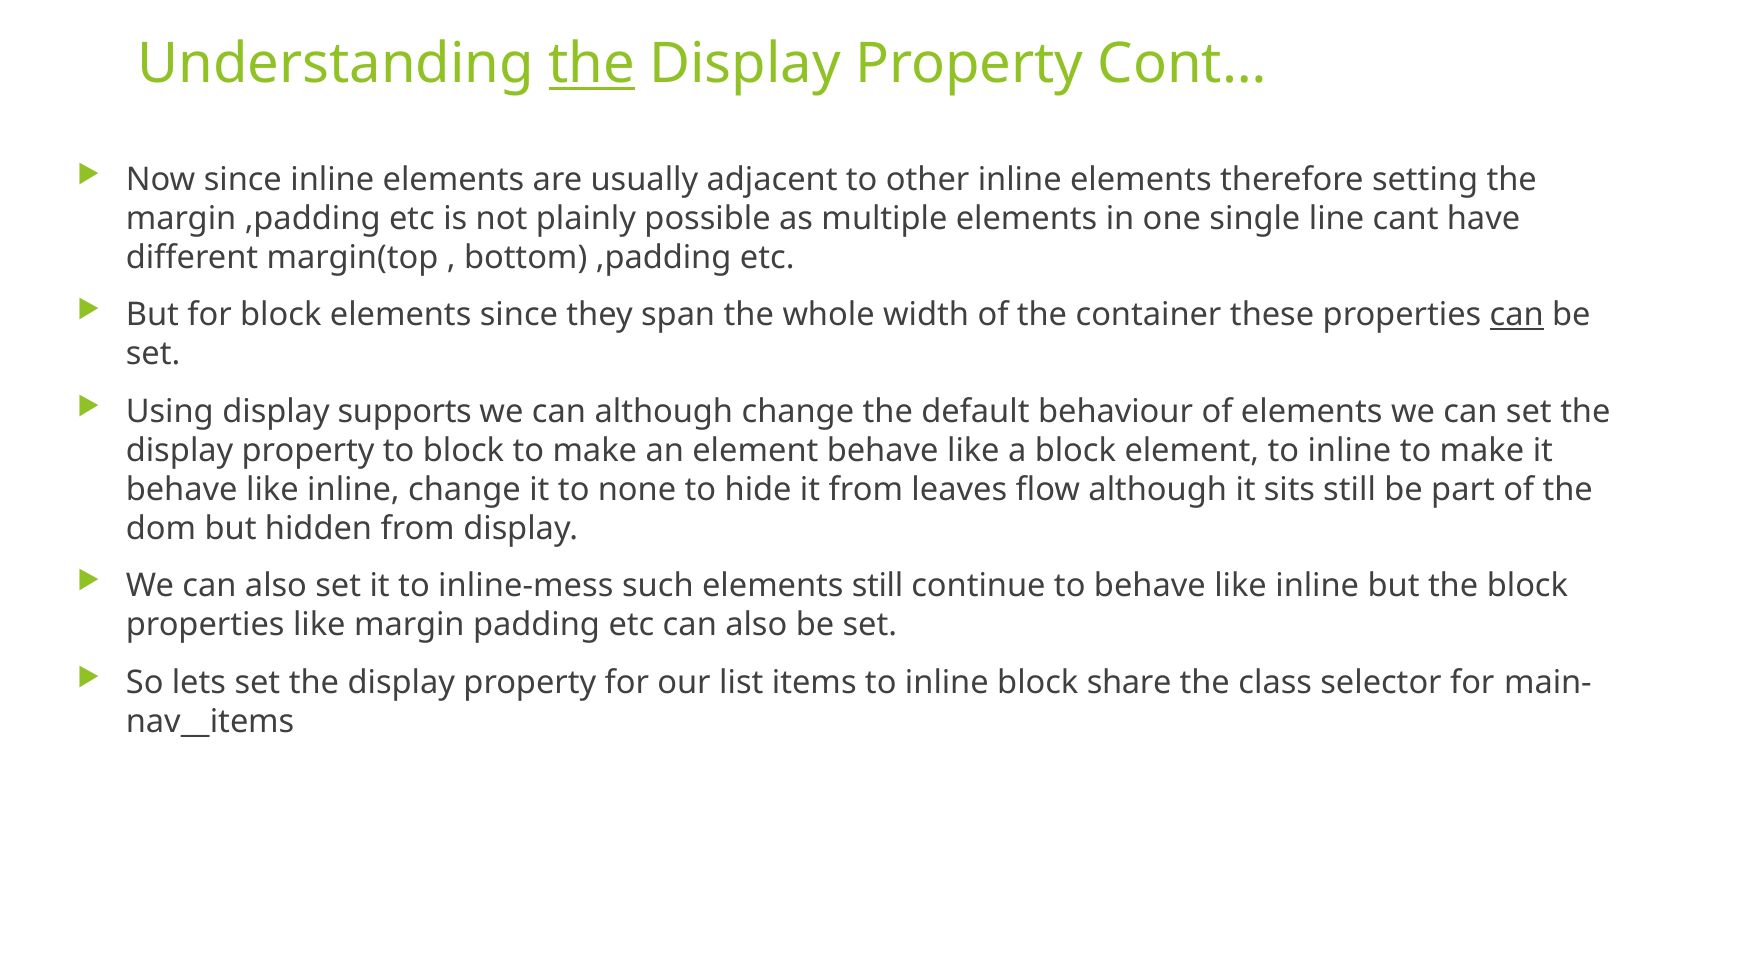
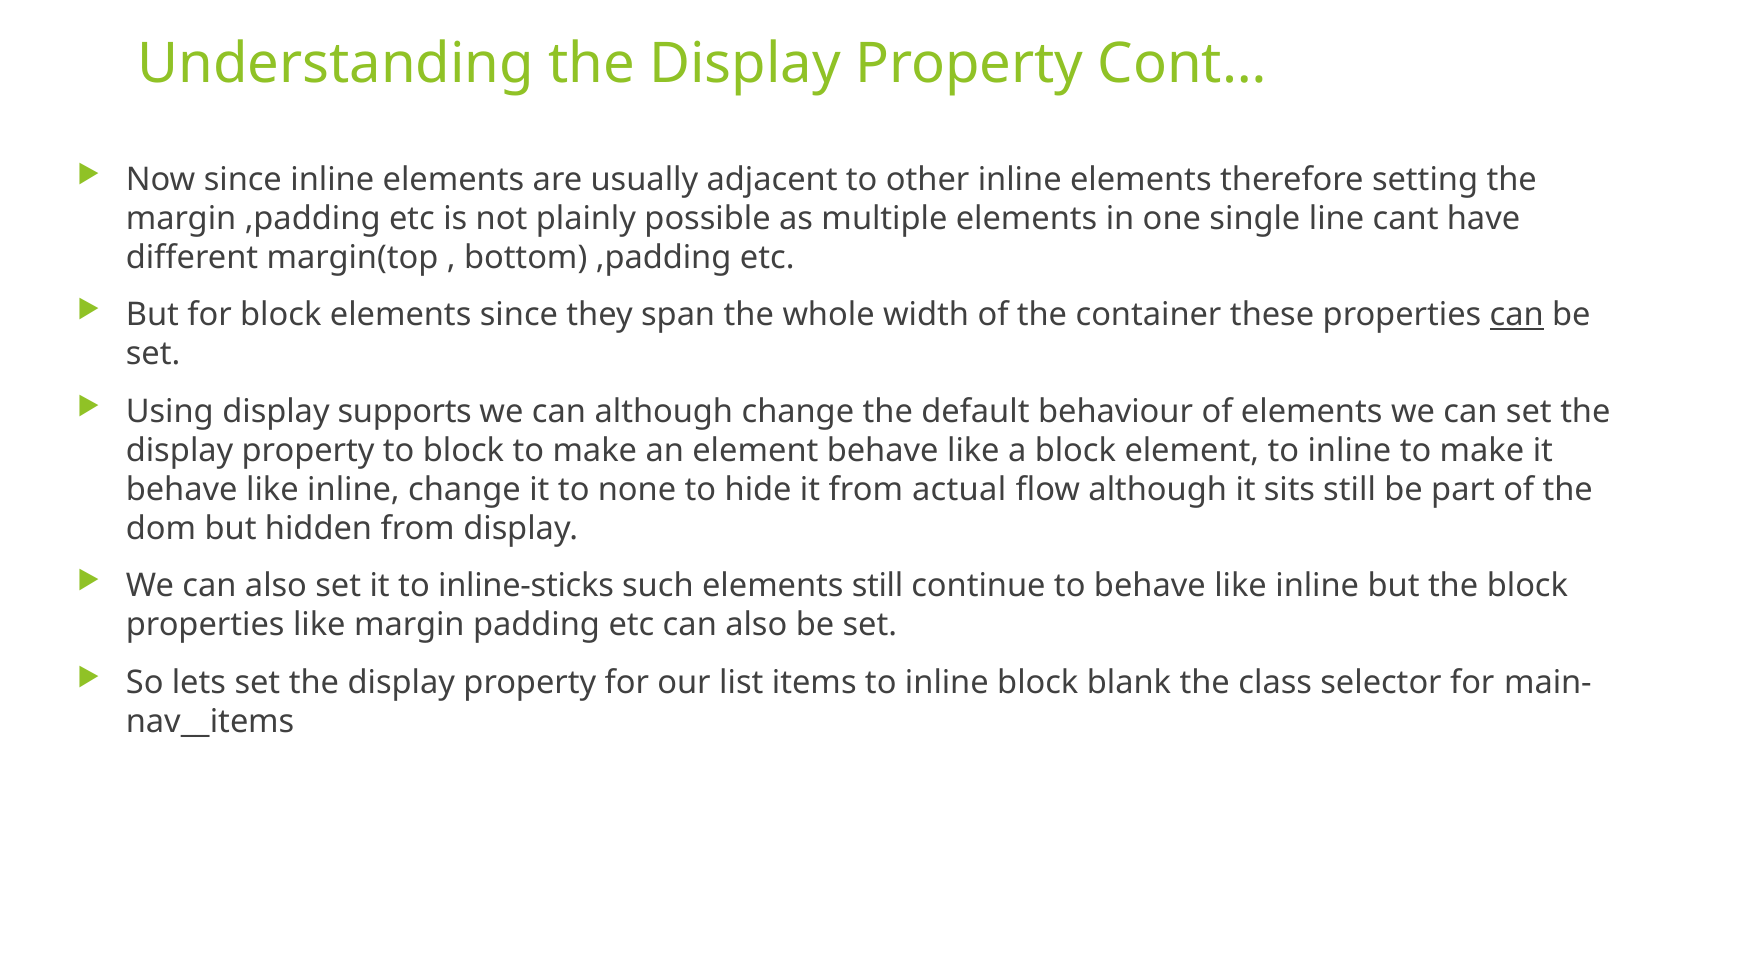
the at (592, 64) underline: present -> none
leaves: leaves -> actual
inline-mess: inline-mess -> inline-sticks
share: share -> blank
